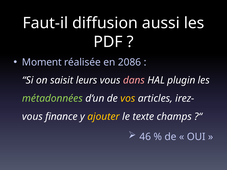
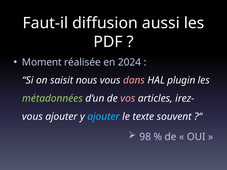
2086: 2086 -> 2024
leurs: leurs -> nous
vos colour: yellow -> pink
vous finance: finance -> ajouter
ajouter at (104, 117) colour: yellow -> light blue
champs: champs -> souvent
46: 46 -> 98
